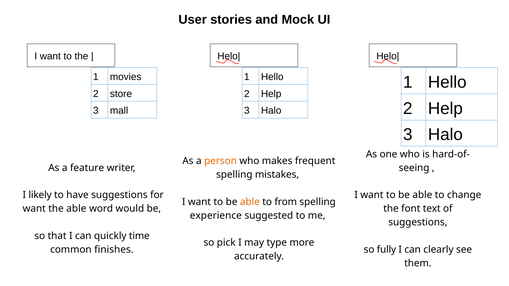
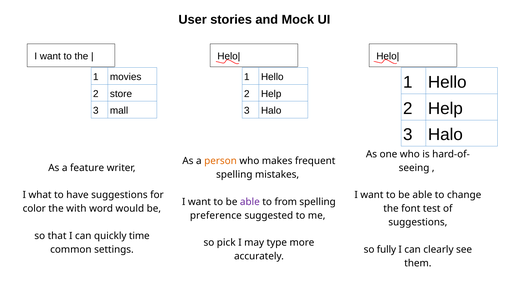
likely: likely -> what
able at (250, 202) colour: orange -> purple
want at (34, 209): want -> color
the able: able -> with
text: text -> test
experience: experience -> preference
finishes: finishes -> settings
